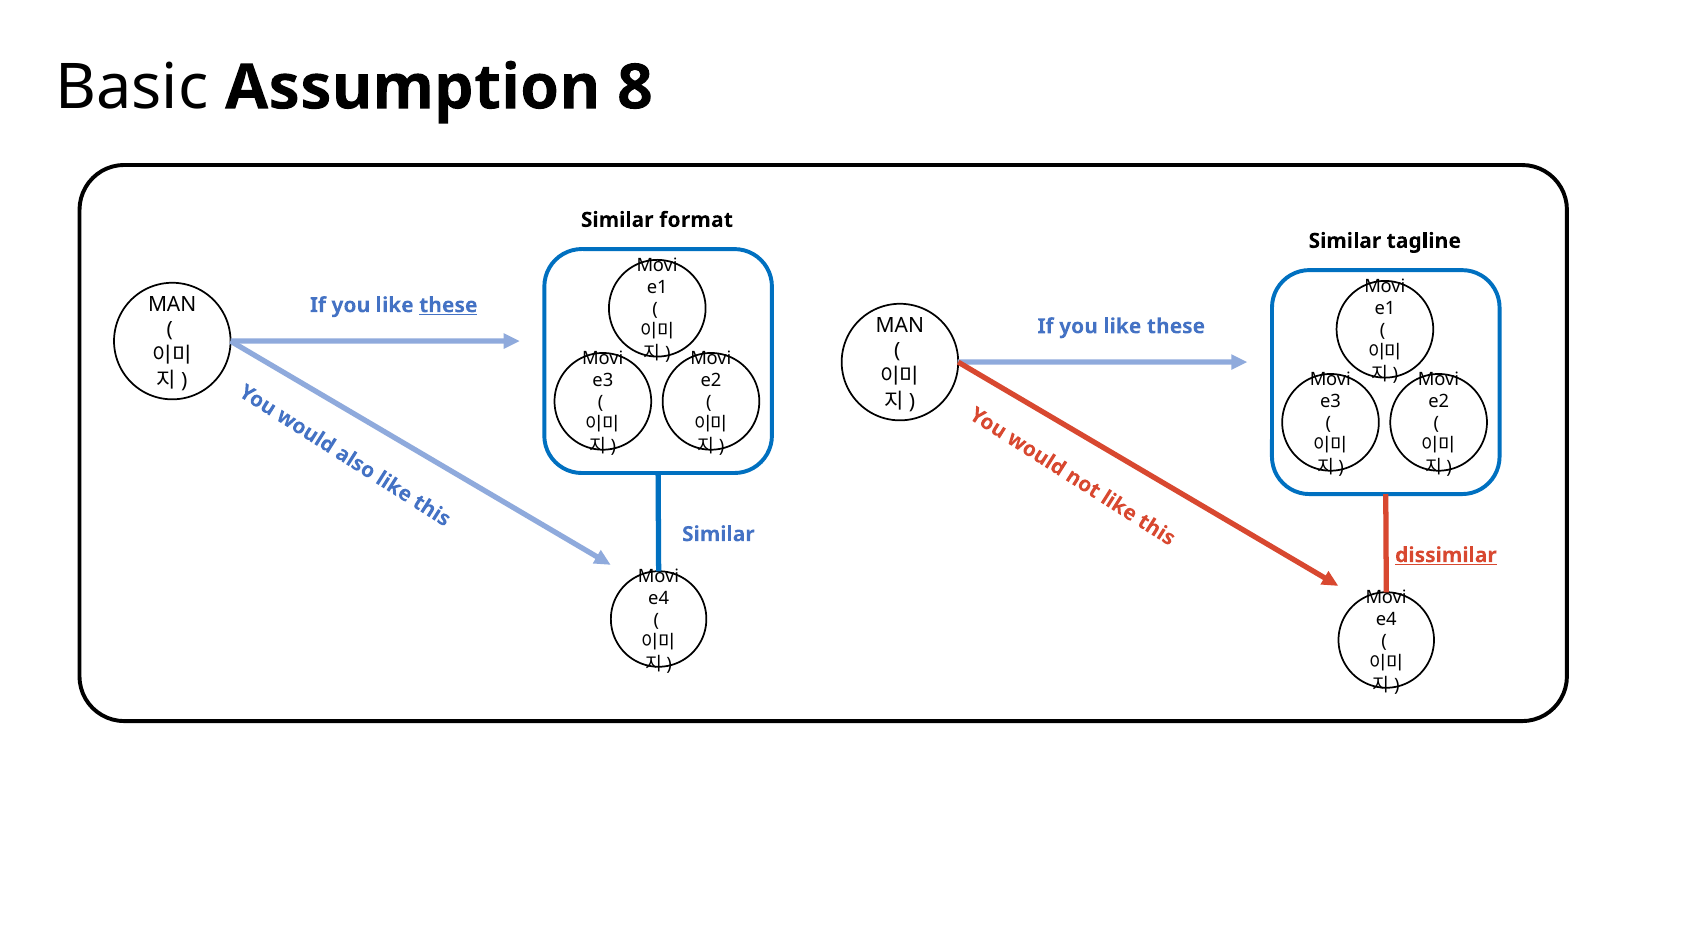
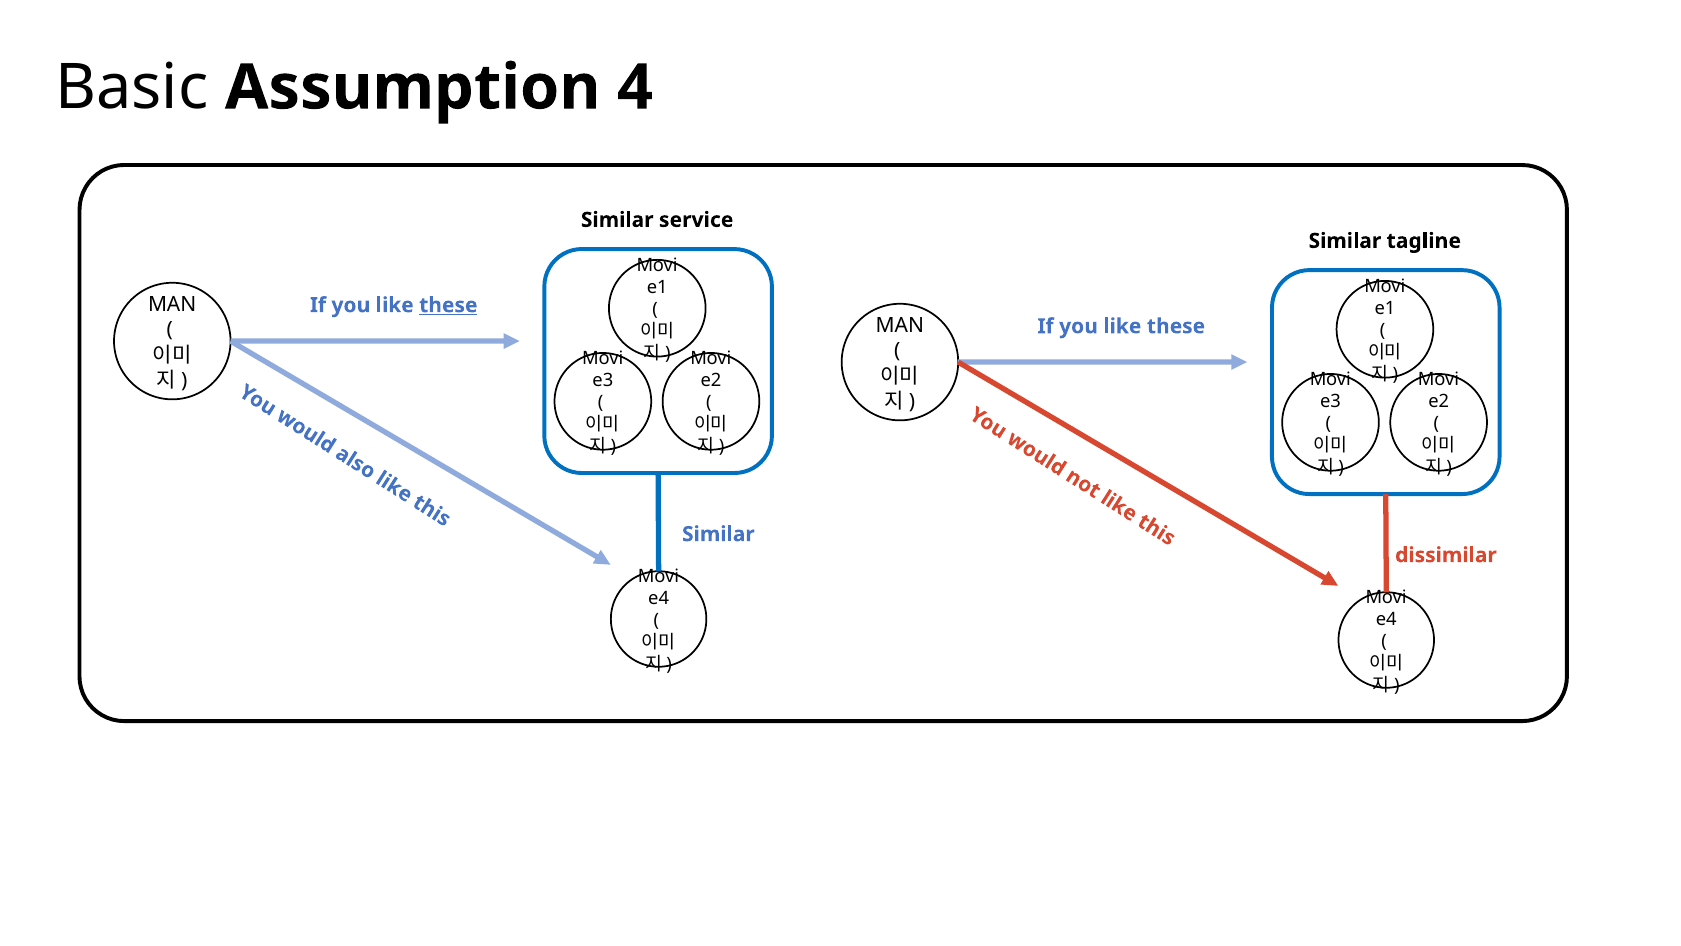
8: 8 -> 4
format: format -> service
dissimilar underline: present -> none
